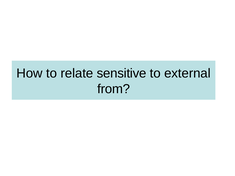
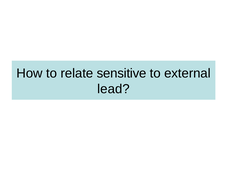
from: from -> lead
